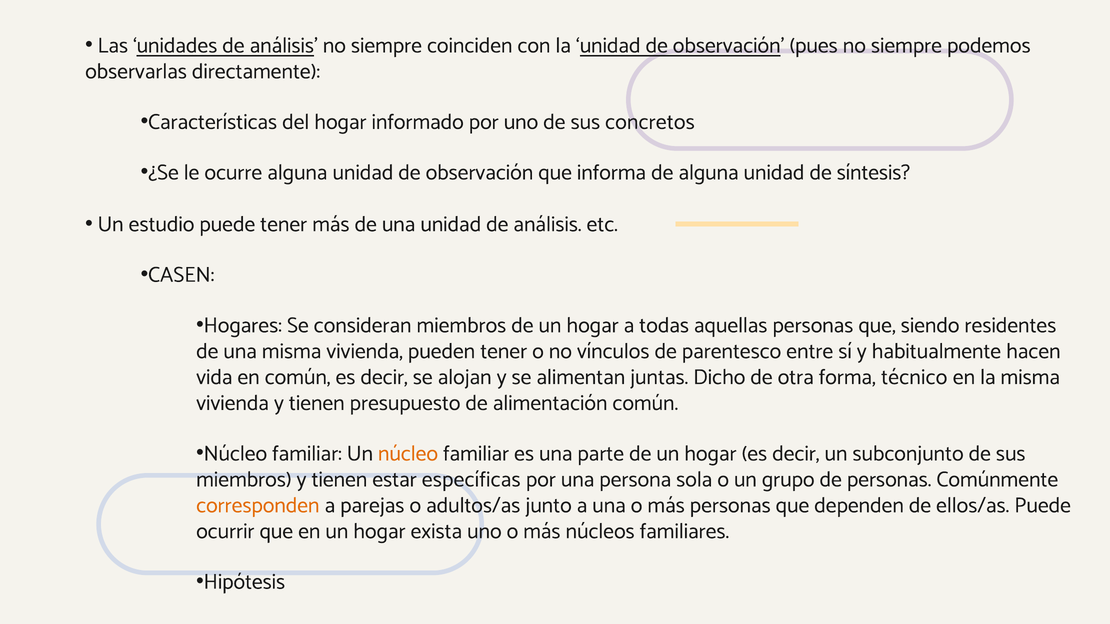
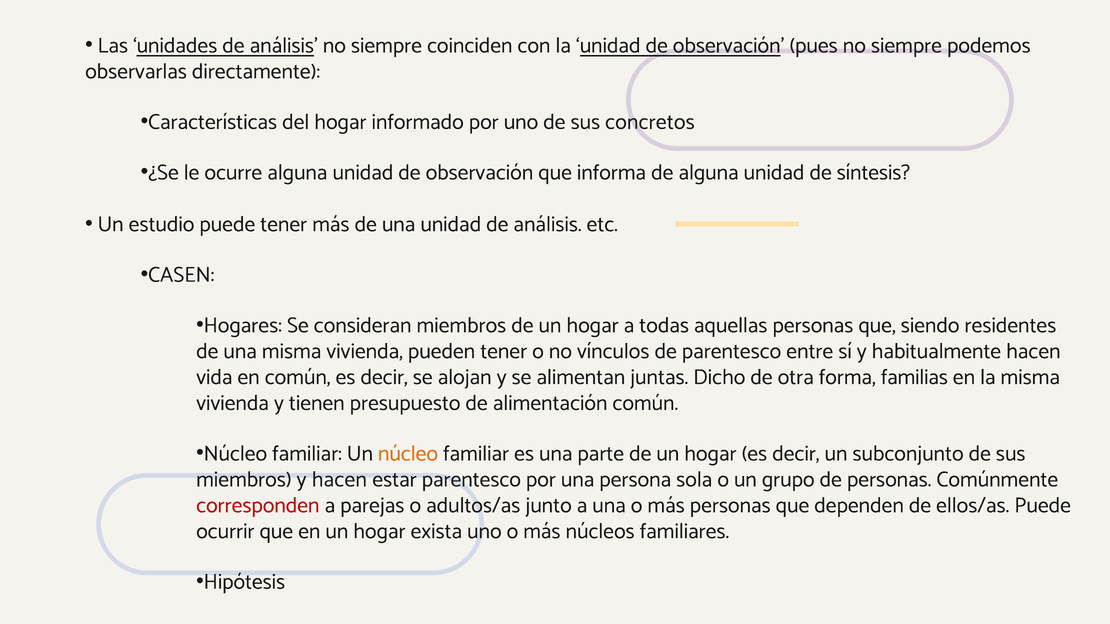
técnico: técnico -> familias
miembros y tienen: tienen -> hacen
estar específicas: específicas -> parentesco
corresponden colour: orange -> red
